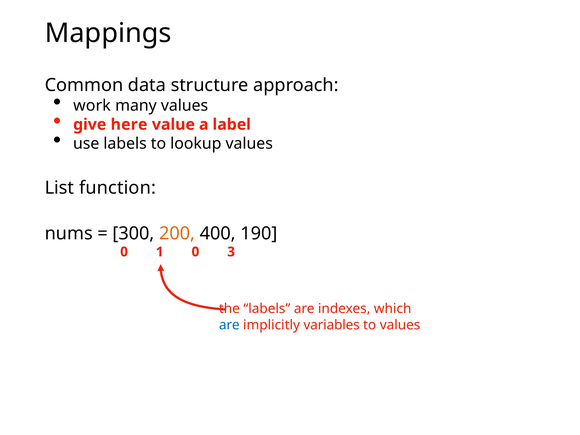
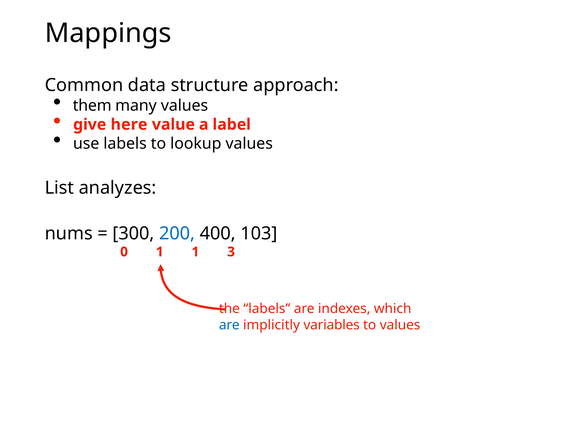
work: work -> them
function: function -> analyzes
200 colour: orange -> blue
190: 190 -> 103
1 0: 0 -> 1
